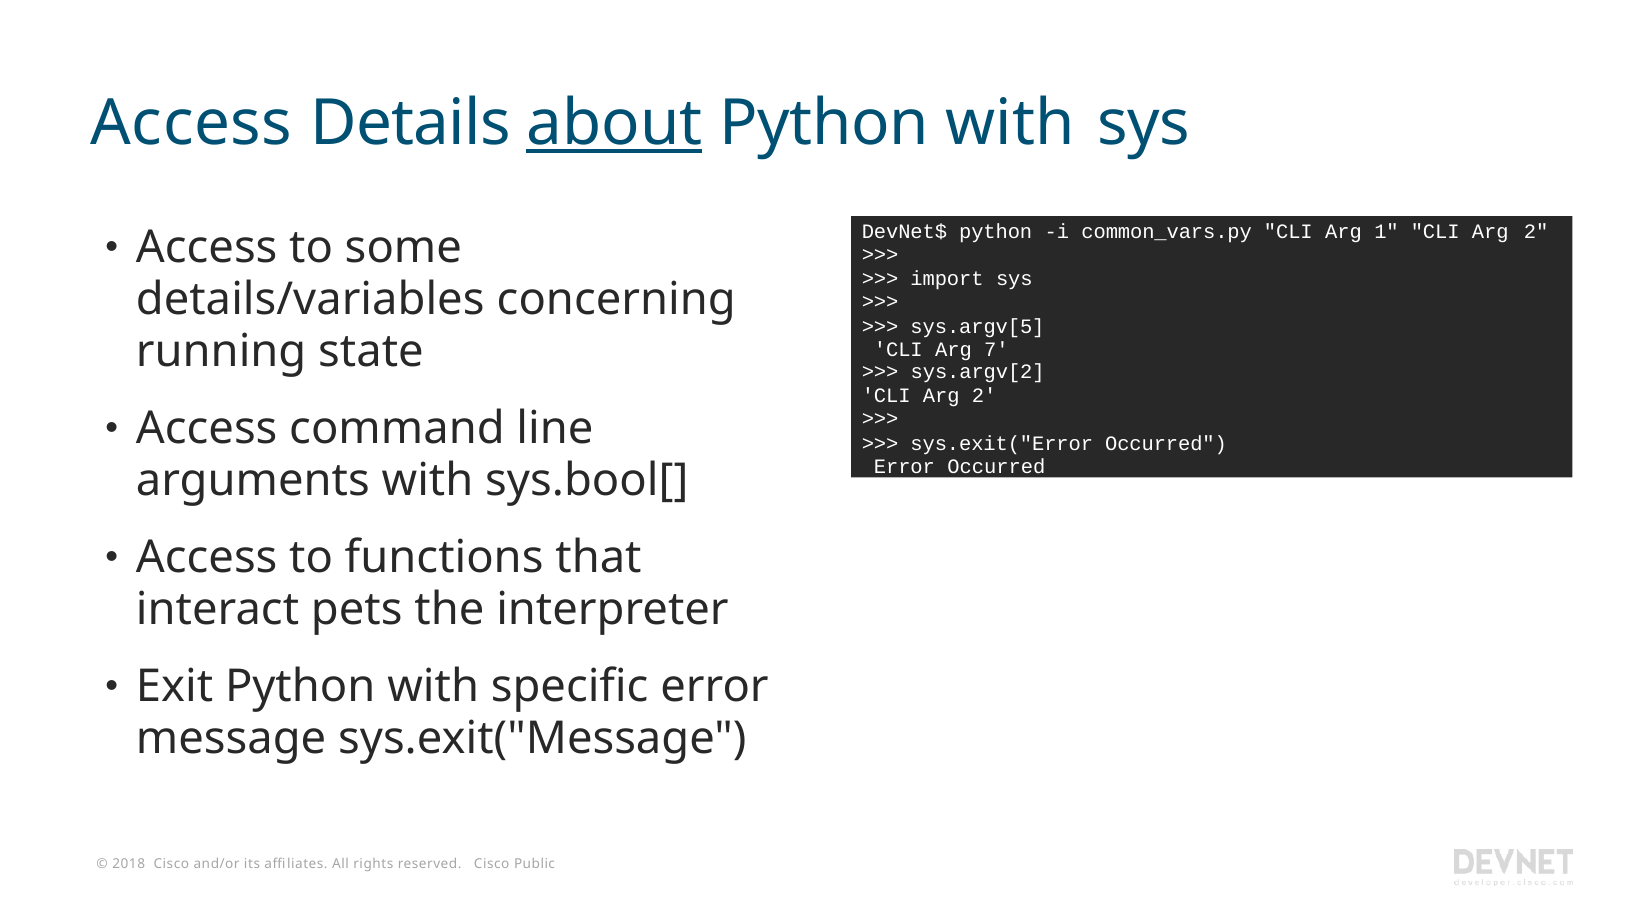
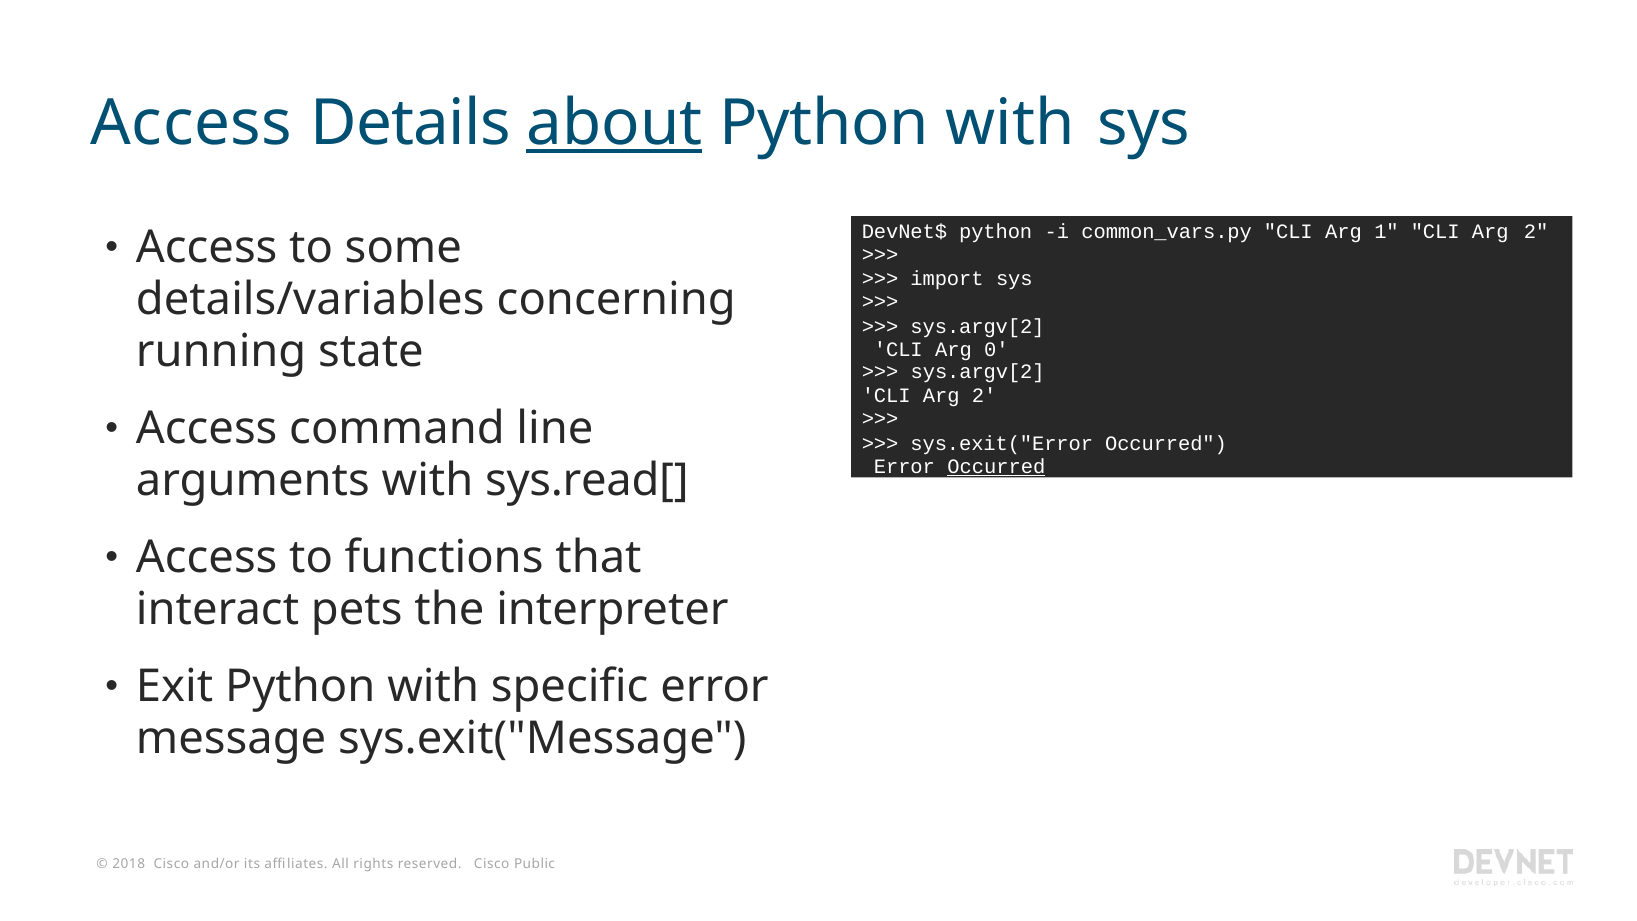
sys.argv[5 at (978, 326): sys.argv[5 -> sys.argv[2
7: 7 -> 0
Occurred at (996, 467) underline: none -> present
sys.bool[: sys.bool[ -> sys.read[
